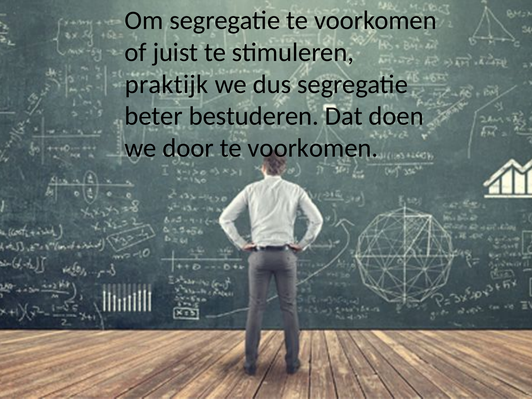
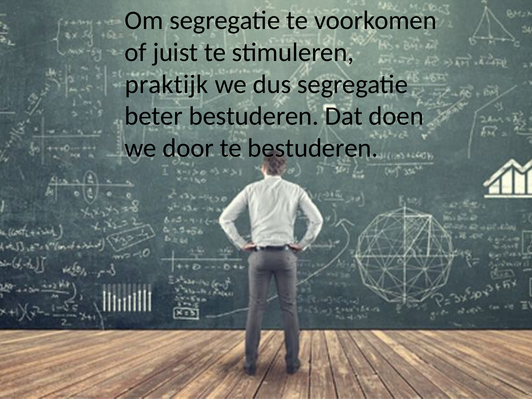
door te voorkomen: voorkomen -> bestuderen
